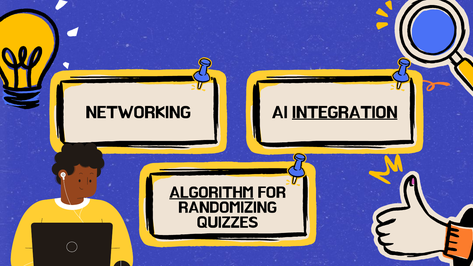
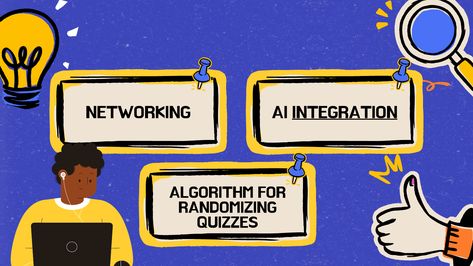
ALGORITHM underline: present -> none
